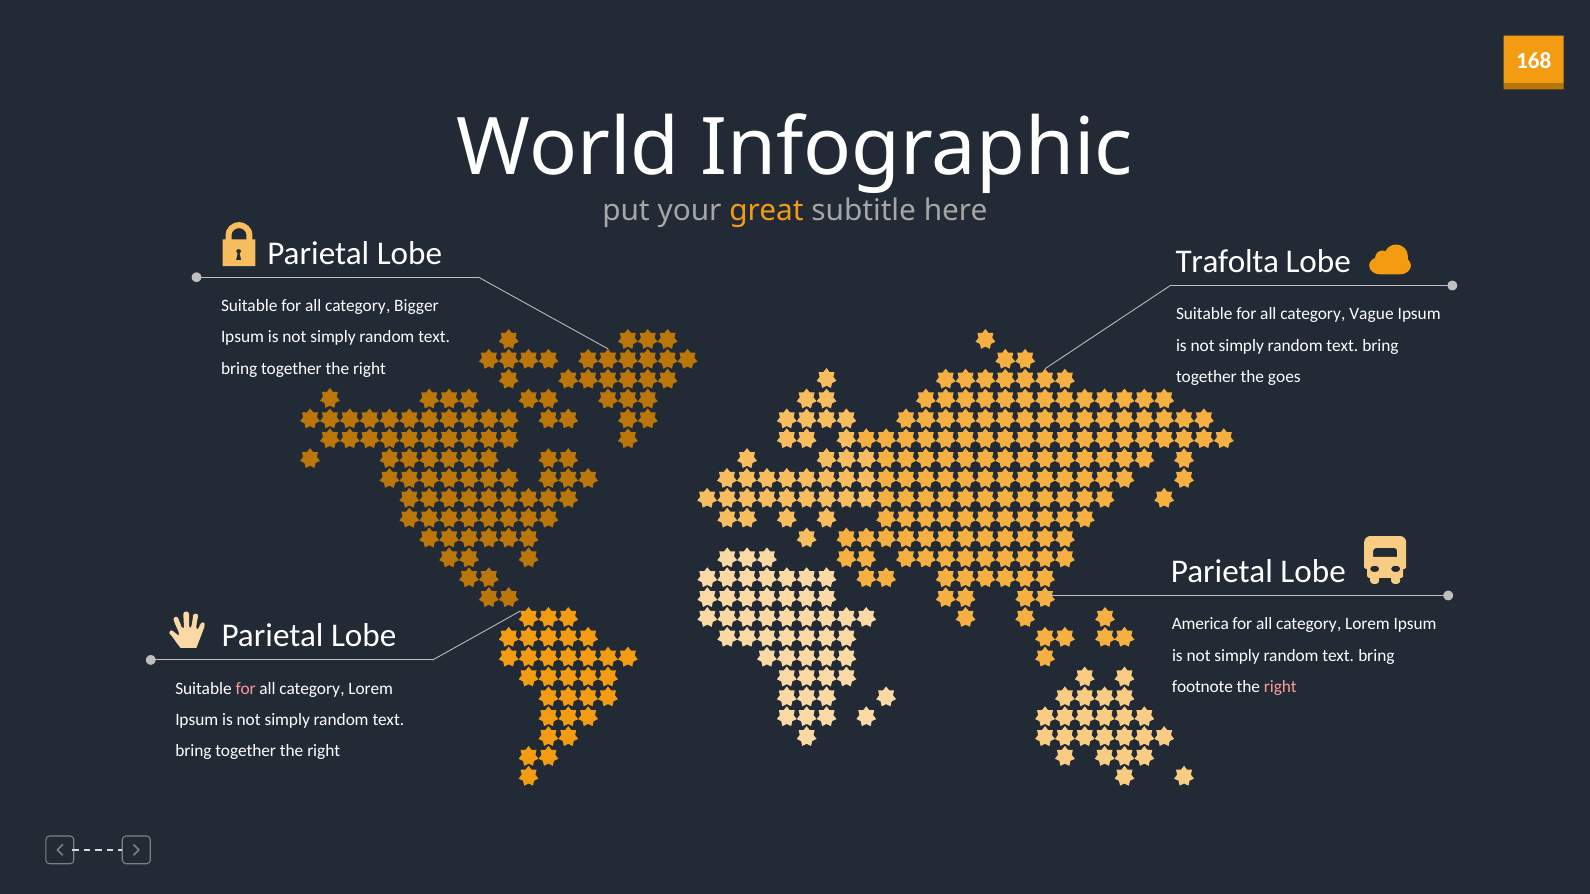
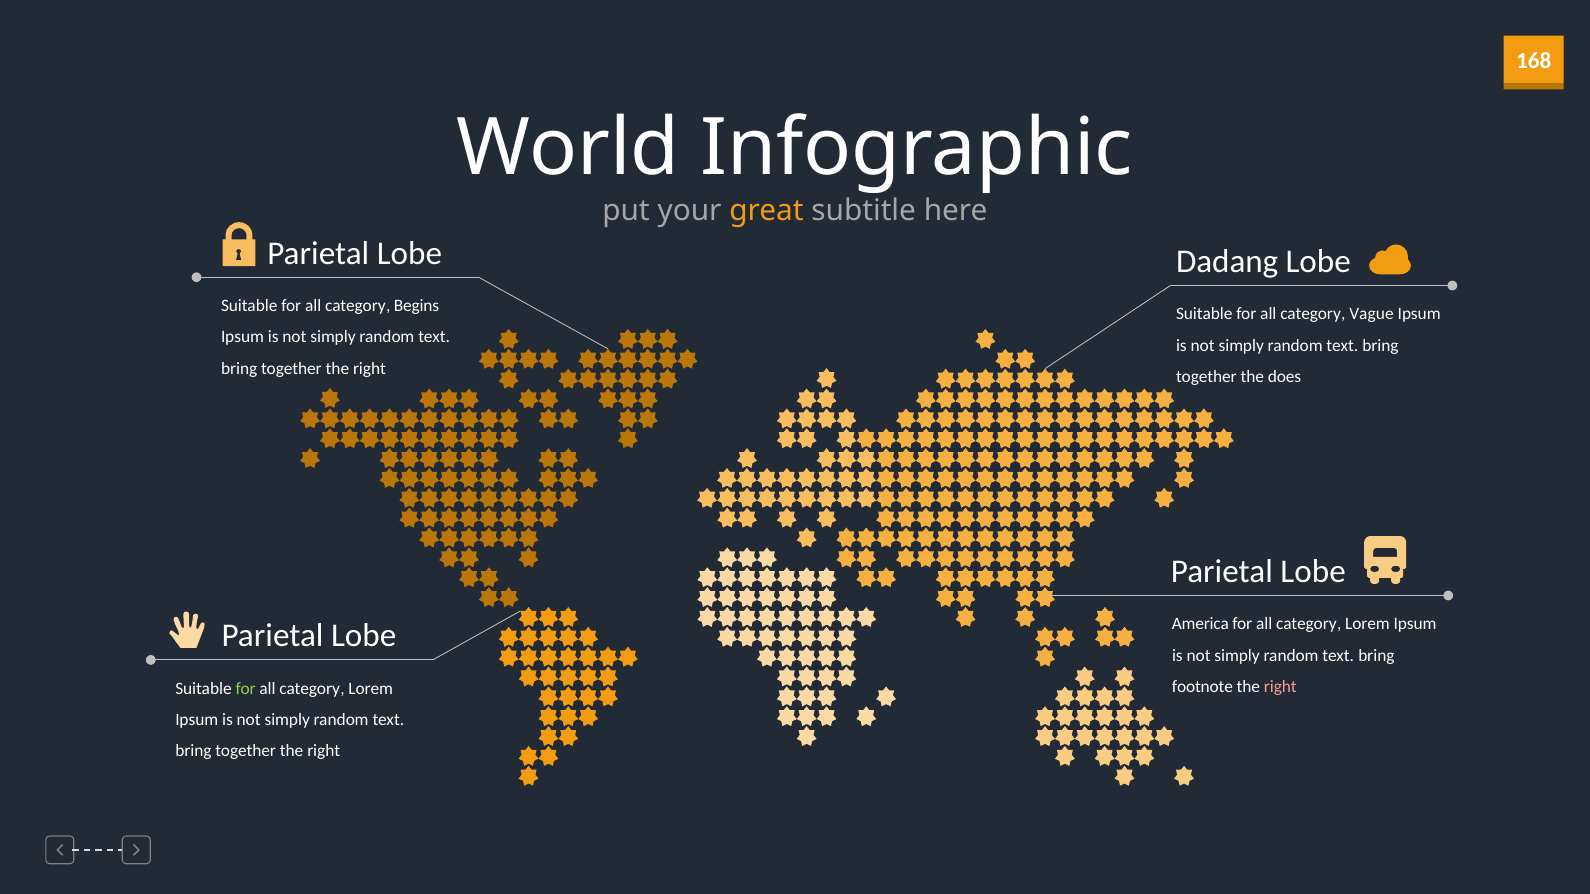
Trafolta: Trafolta -> Dadang
Bigger: Bigger -> Begins
goes: goes -> does
for at (246, 689) colour: pink -> light green
